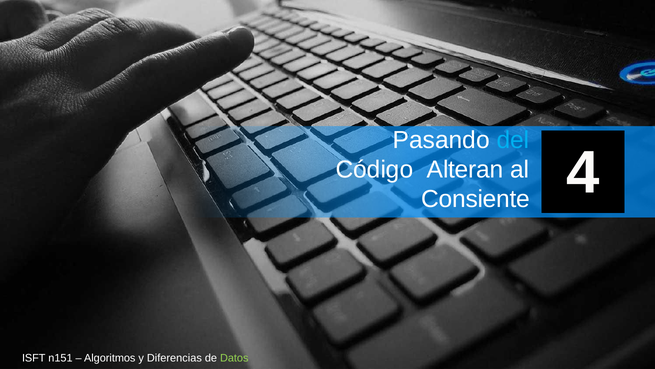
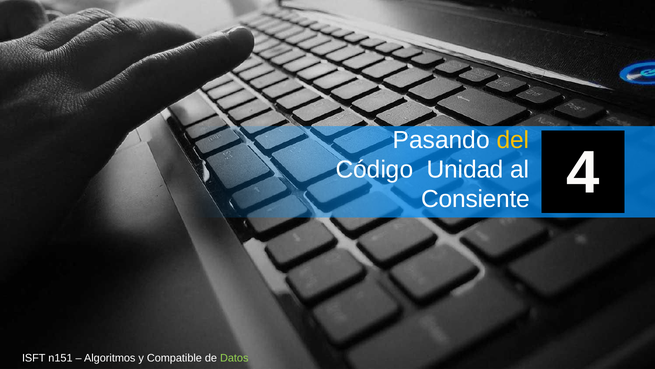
del colour: light blue -> yellow
Alteran: Alteran -> Unidad
Diferencias: Diferencias -> Compatible
